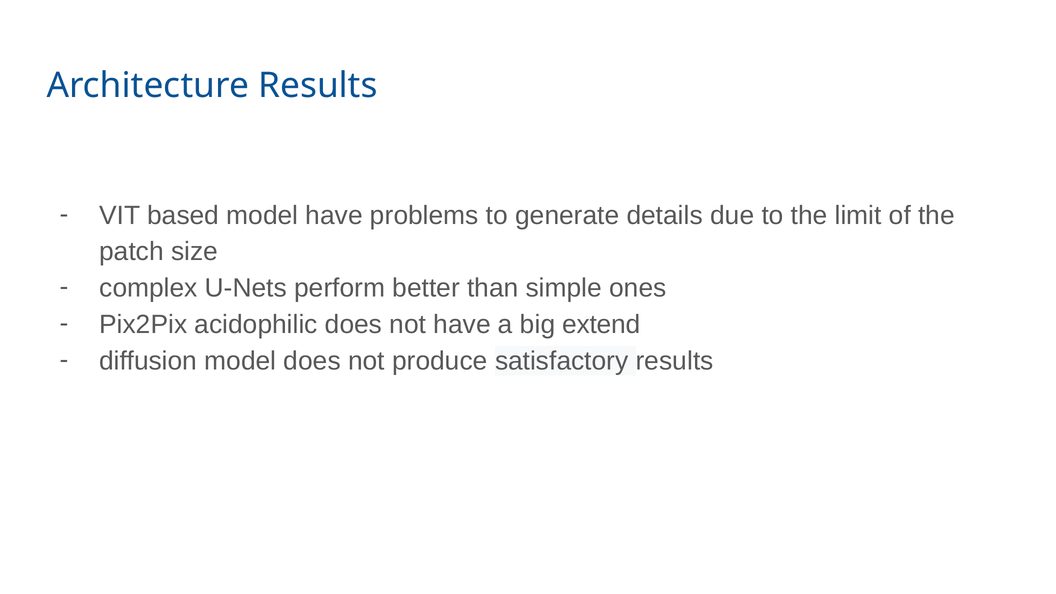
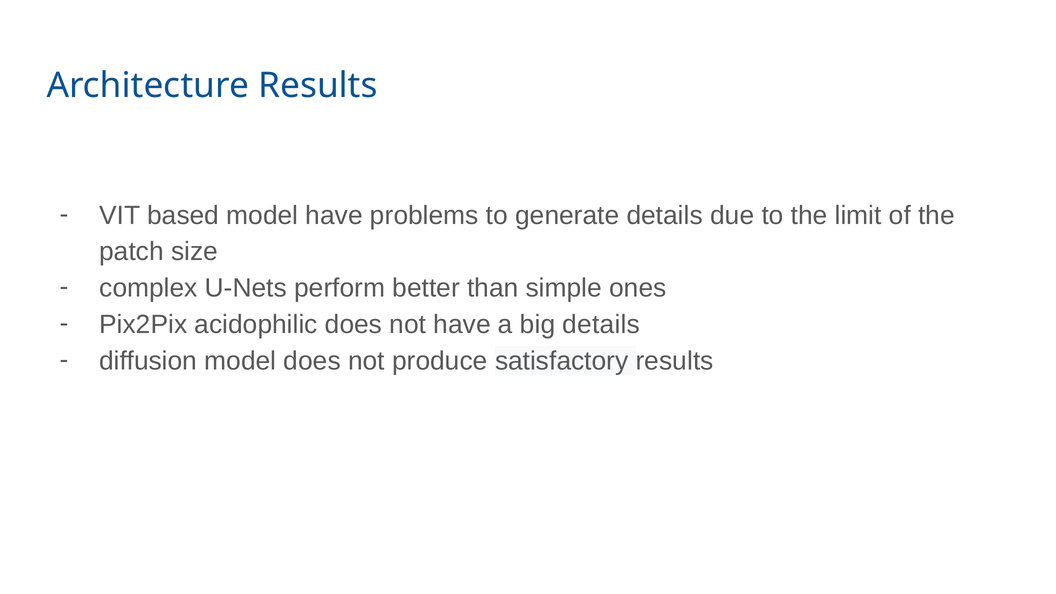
big extend: extend -> details
